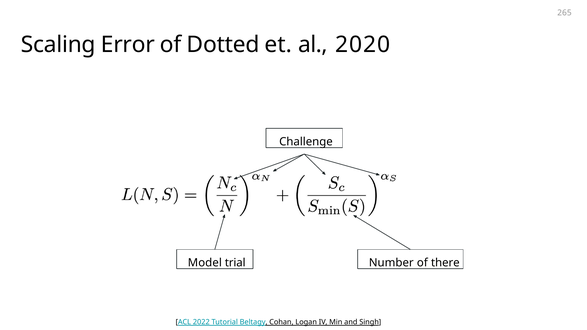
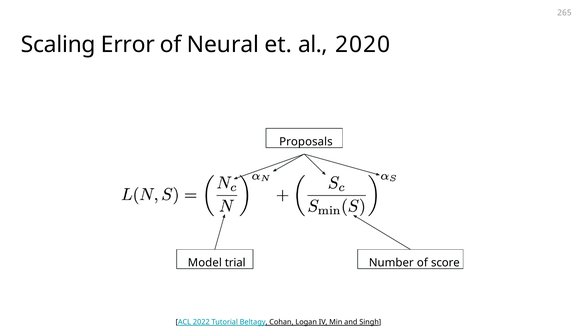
Dotted: Dotted -> Neural
Challenge: Challenge -> Proposals
there: there -> score
